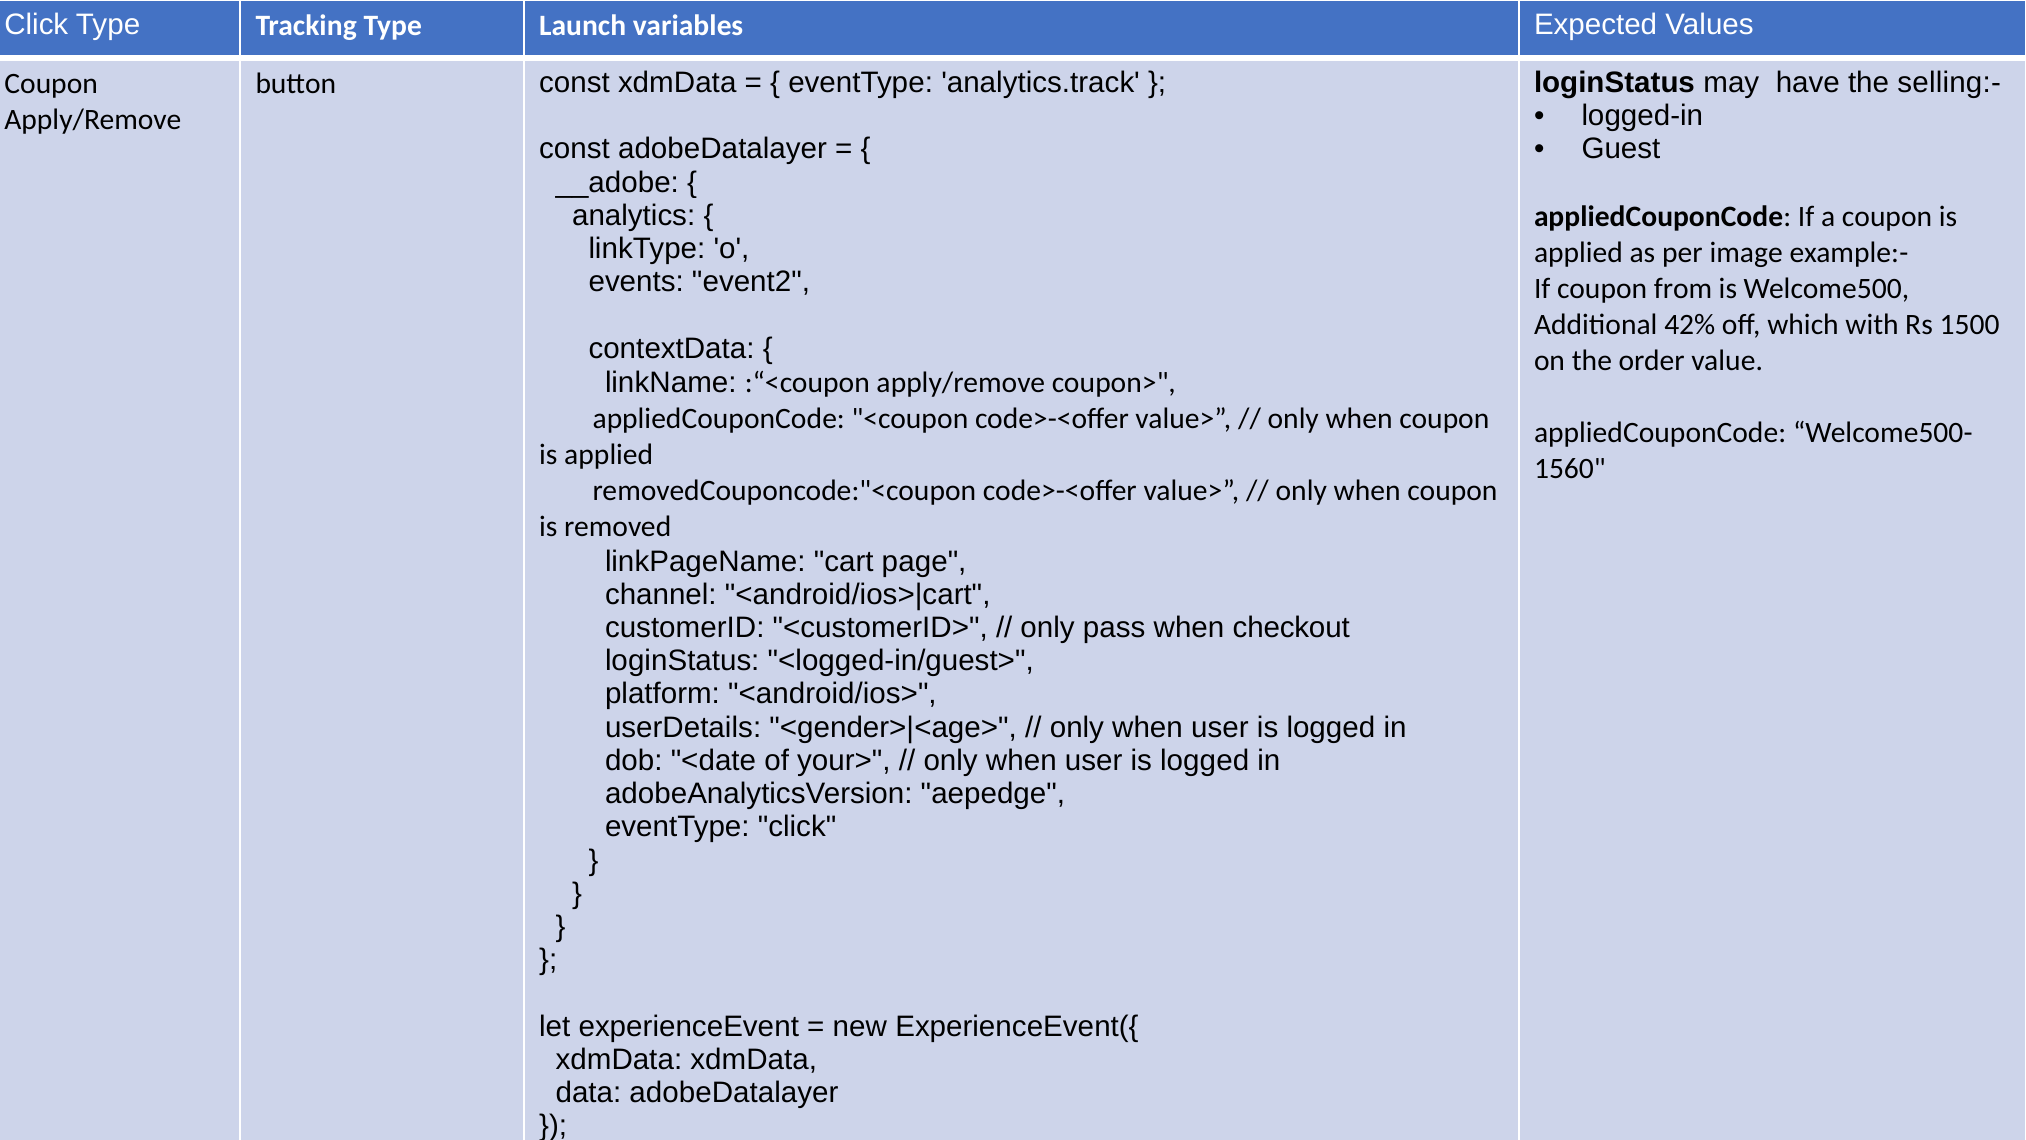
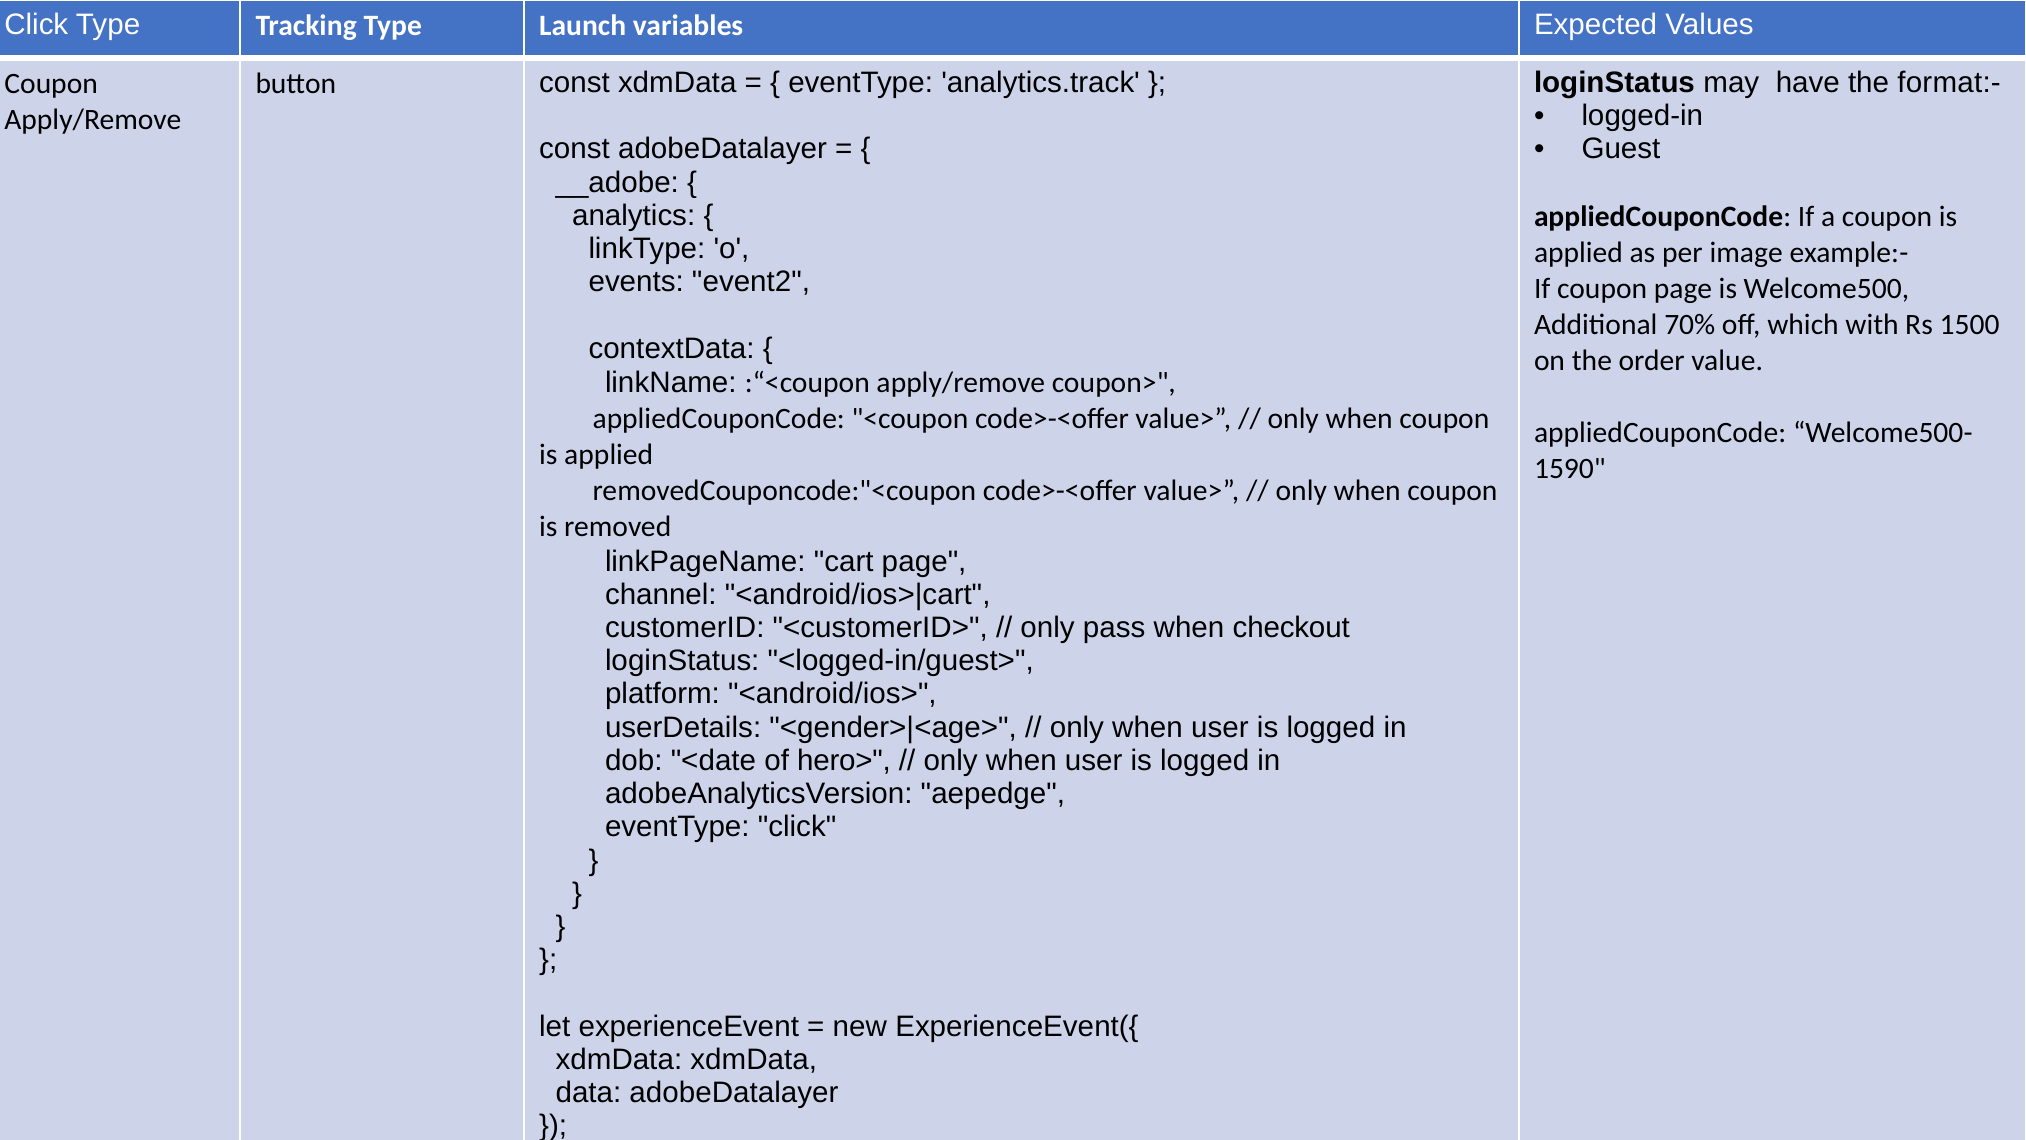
selling:-: selling:- -> format:-
coupon from: from -> page
42%: 42% -> 70%
1560: 1560 -> 1590
your>: your> -> hero>
